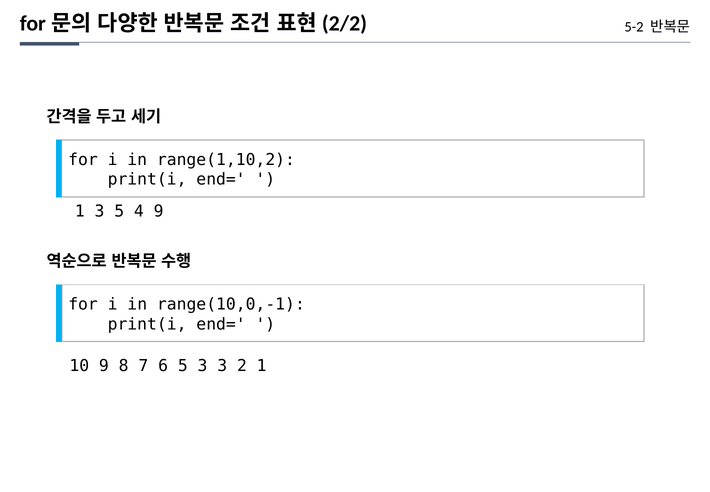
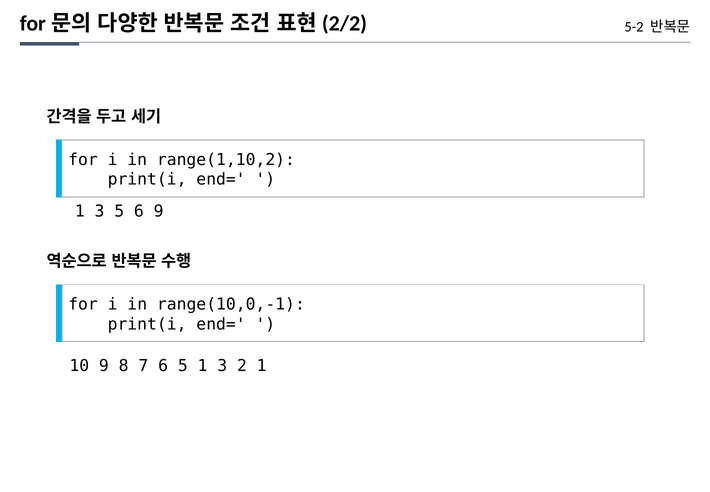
5 4: 4 -> 6
5 3: 3 -> 1
